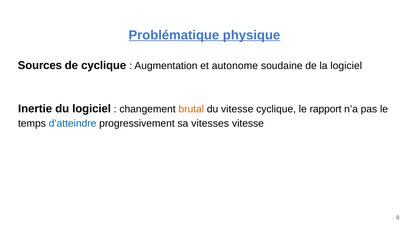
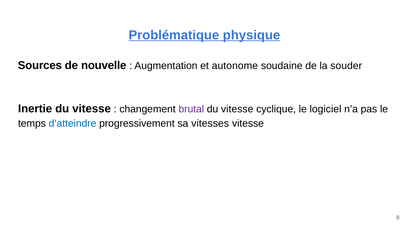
de cyclique: cyclique -> nouvelle
la logiciel: logiciel -> souder
Inertie du logiciel: logiciel -> vitesse
brutal colour: orange -> purple
rapport: rapport -> logiciel
